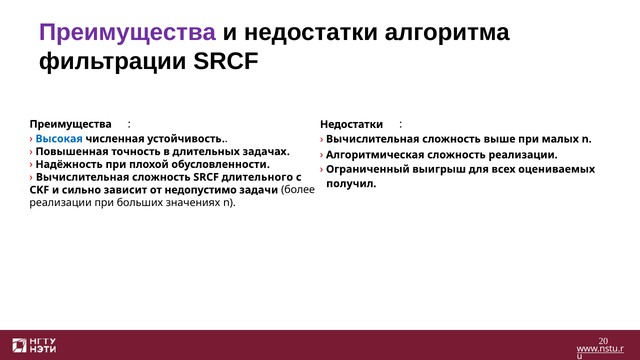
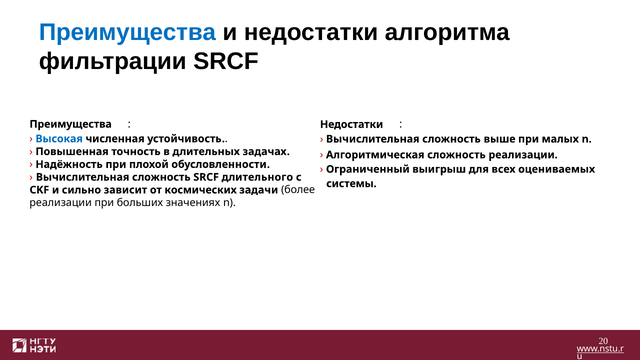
Преимущества at (127, 32) colour: purple -> blue
получил: получил -> системы
недопустимо: недопустимо -> космических
